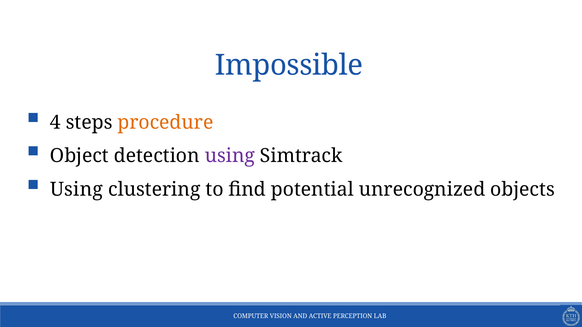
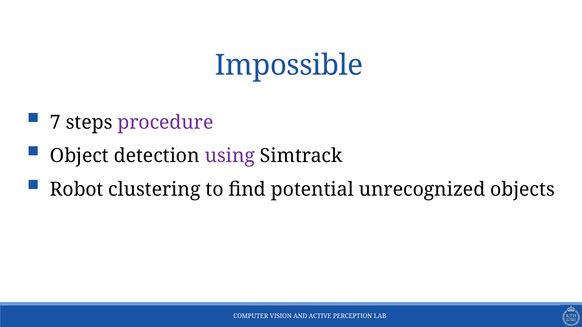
4: 4 -> 7
procedure colour: orange -> purple
Using at (77, 190): Using -> Robot
